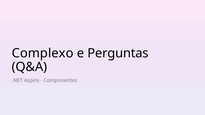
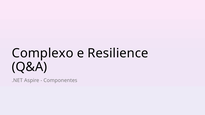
Perguntas: Perguntas -> Resilience
